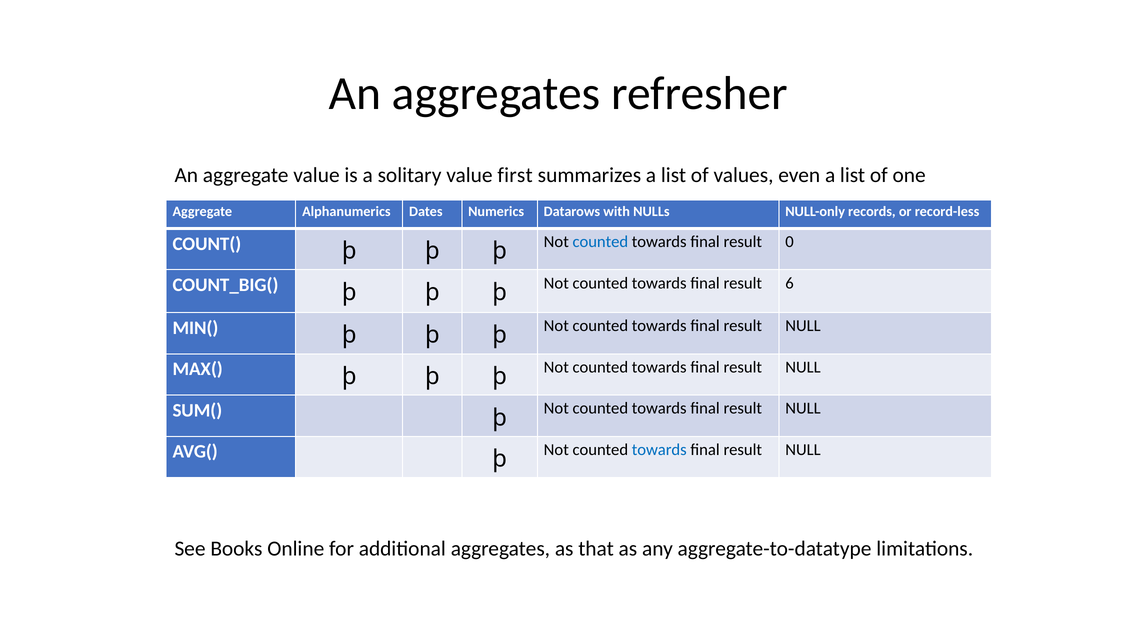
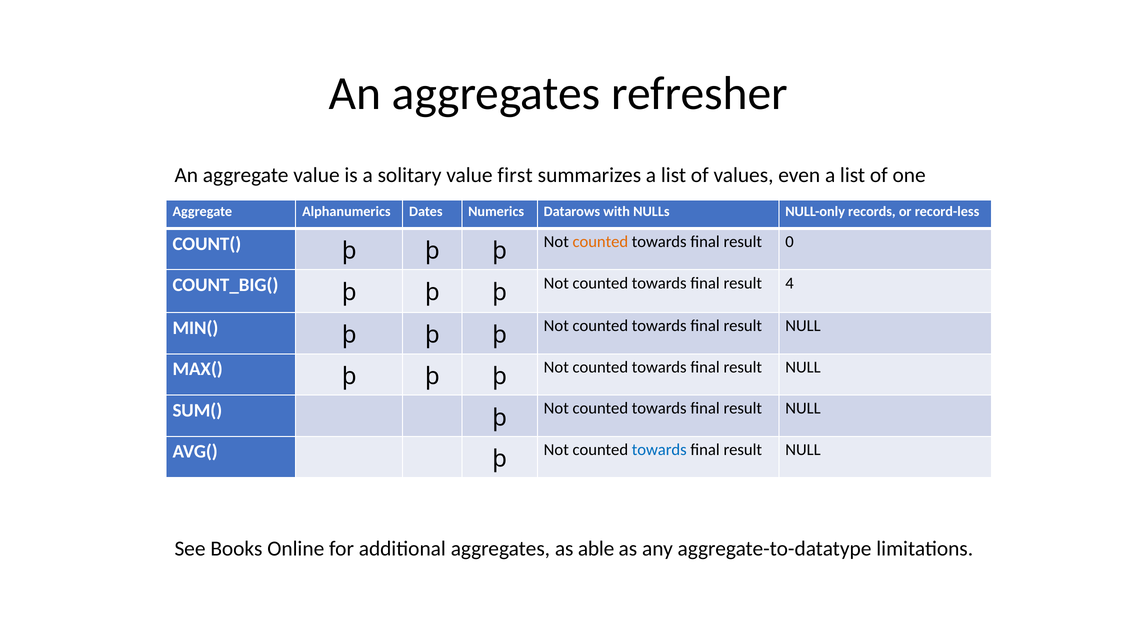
counted at (600, 242) colour: blue -> orange
6: 6 -> 4
that: that -> able
